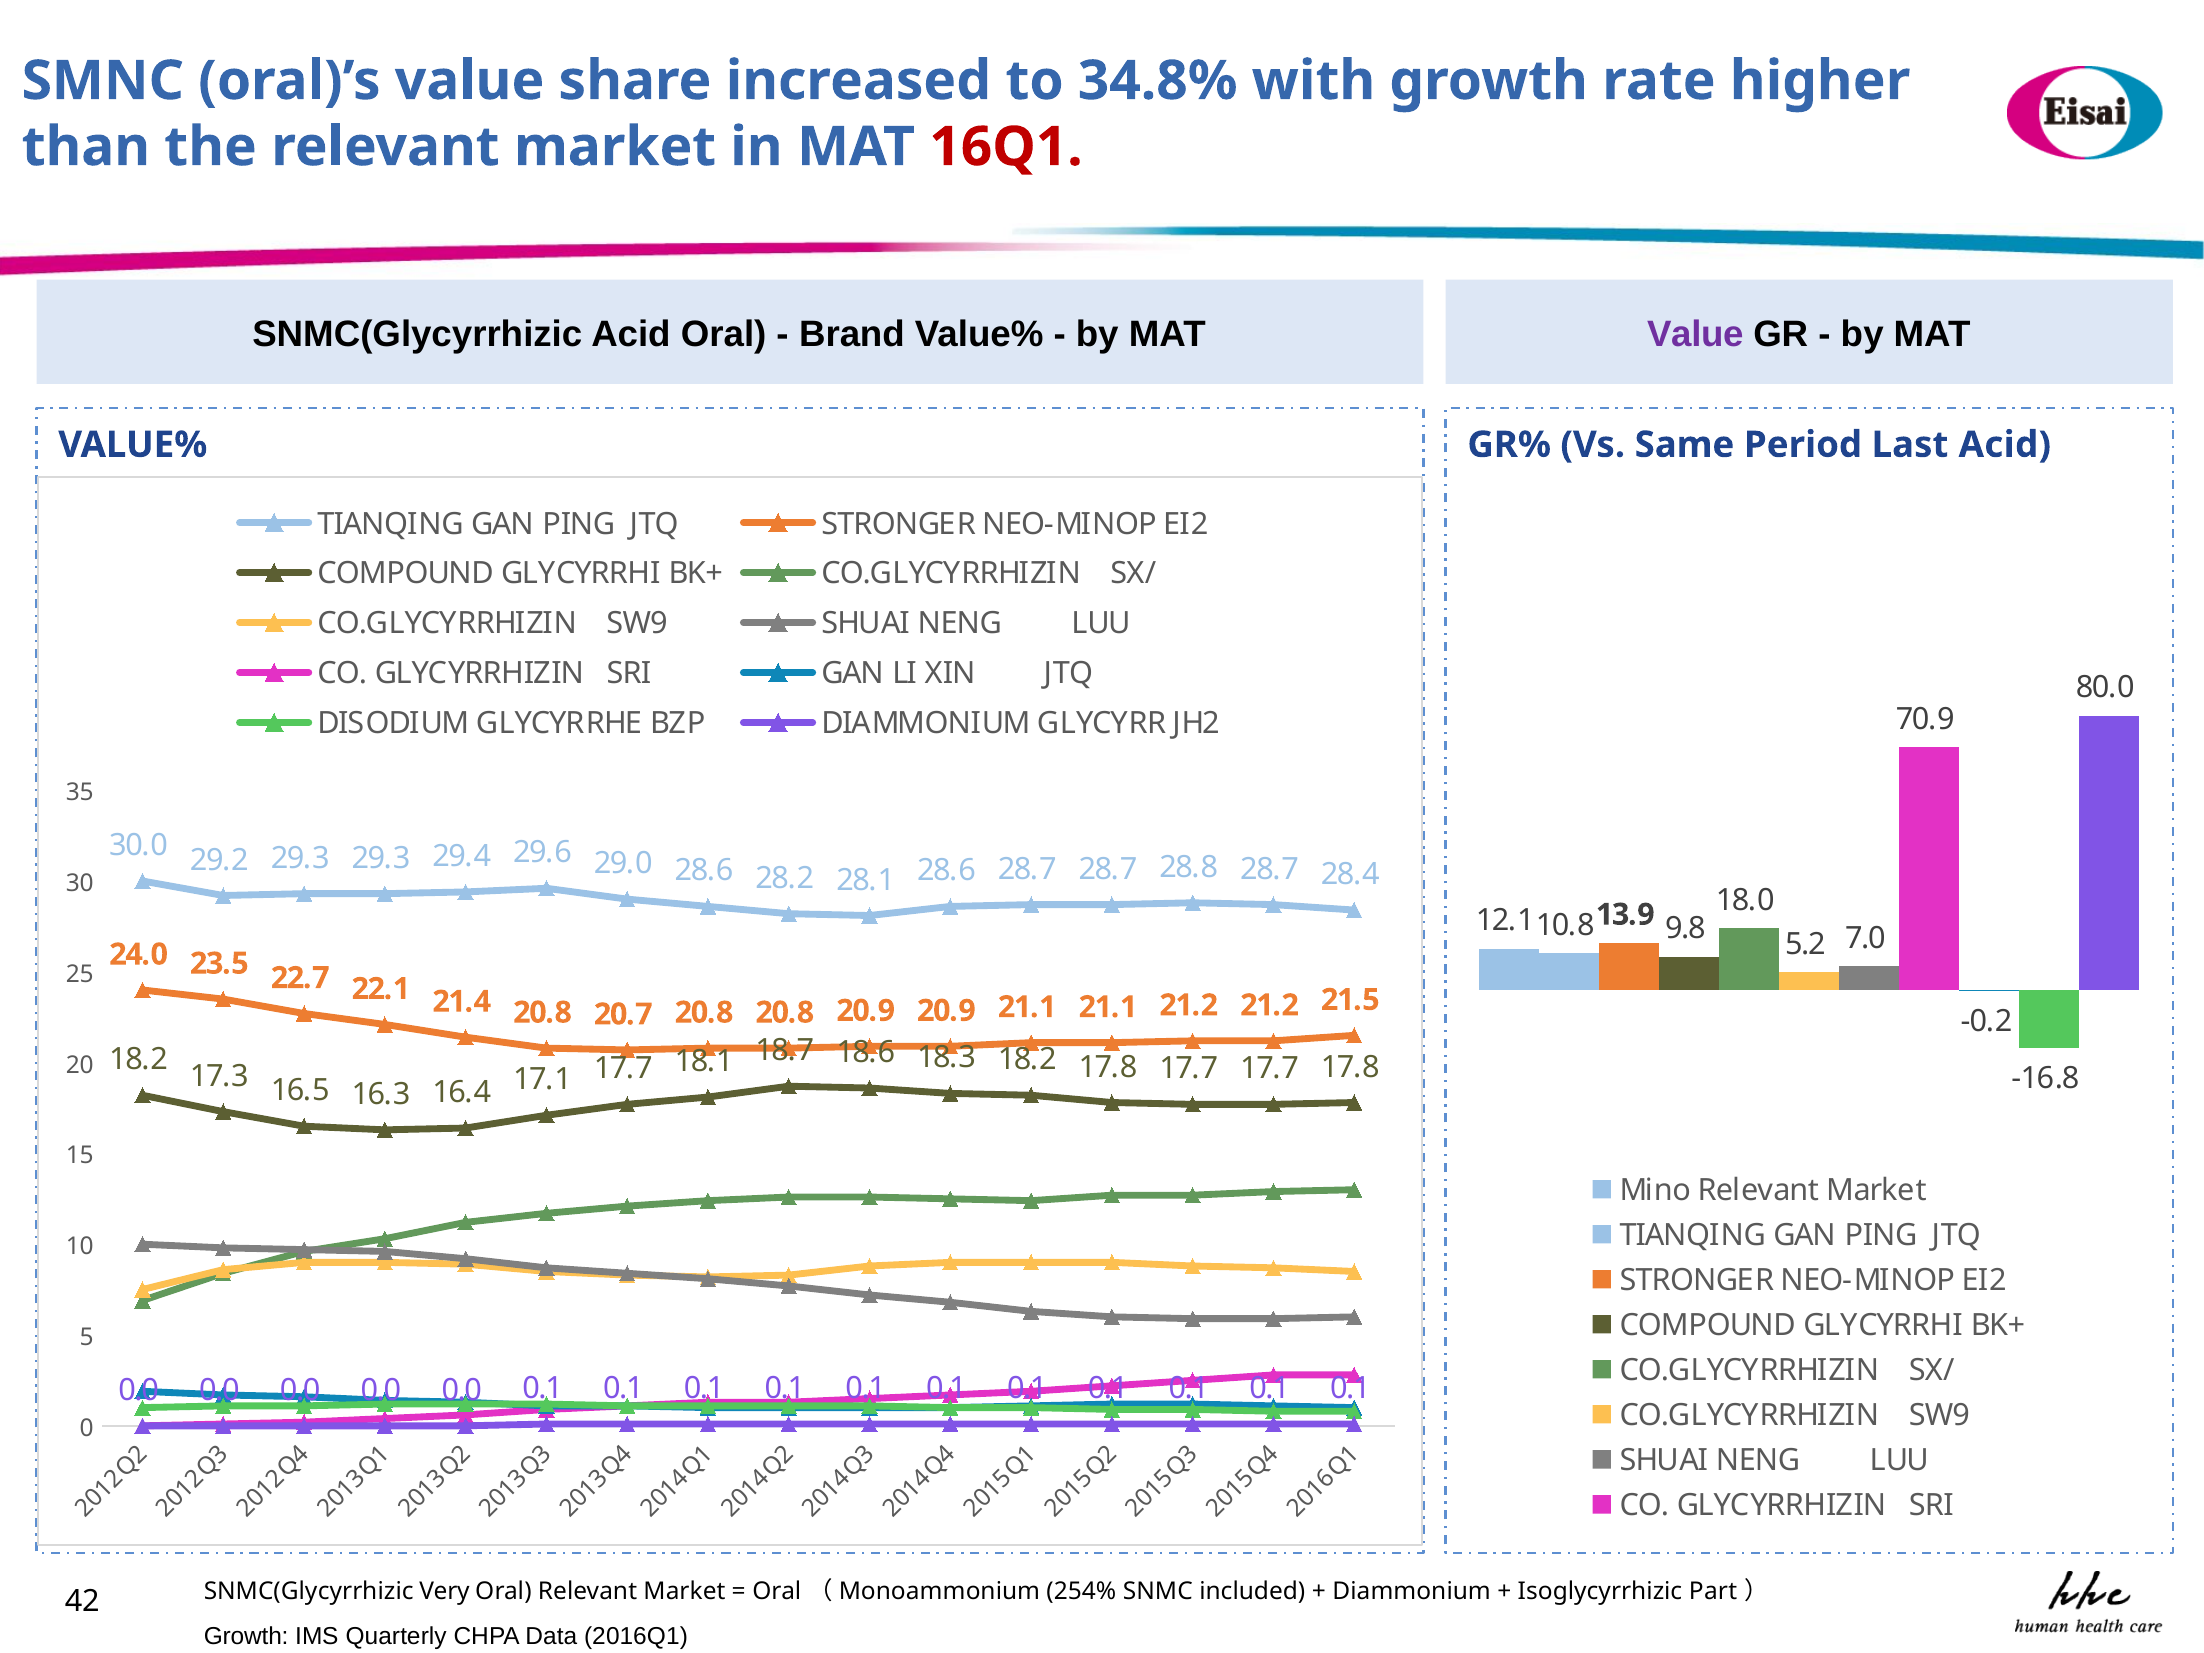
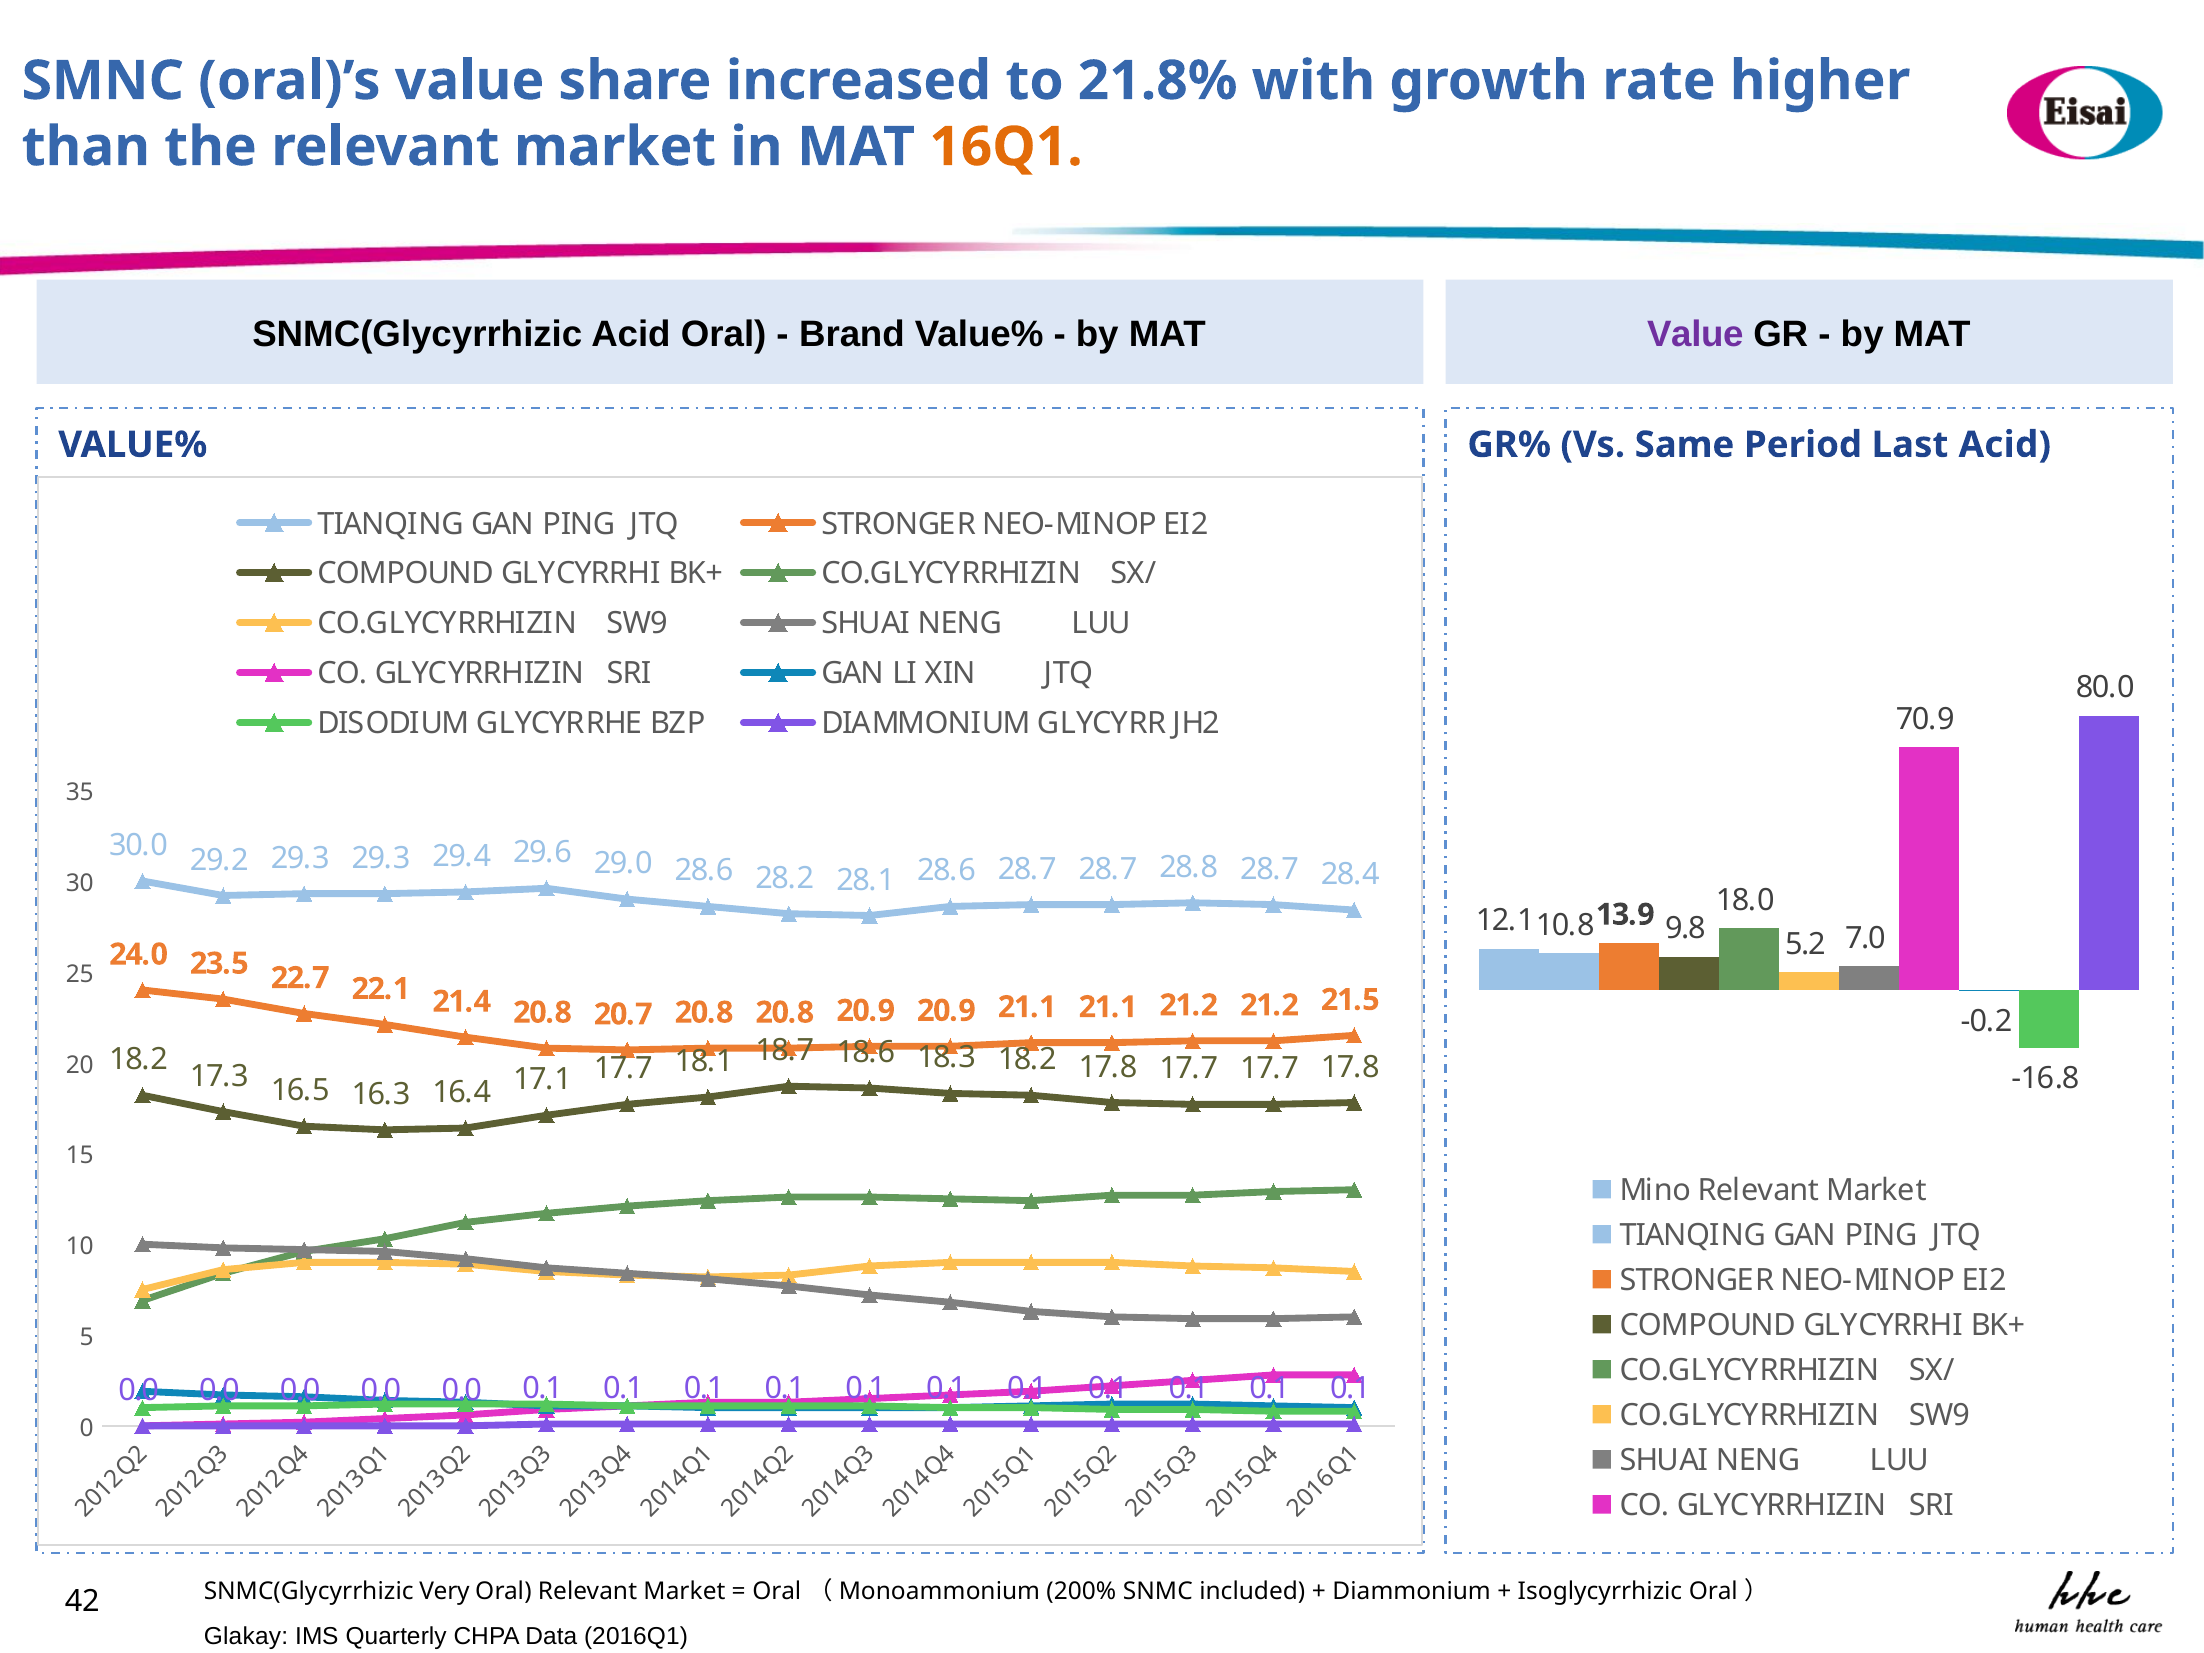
34.8%: 34.8% -> 21.8%
16Q1 colour: red -> orange
254%: 254% -> 200%
Isoglycyrrhizic Part: Part -> Oral
Growth at (246, 1637): Growth -> Glakay
